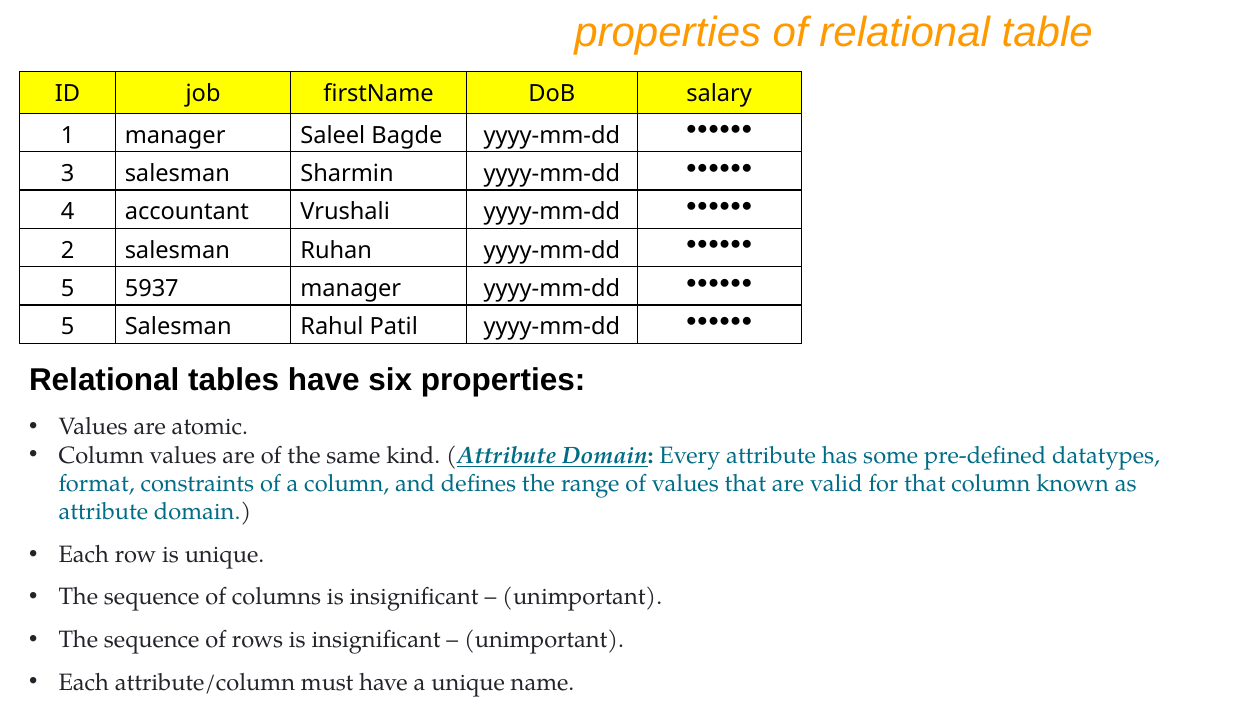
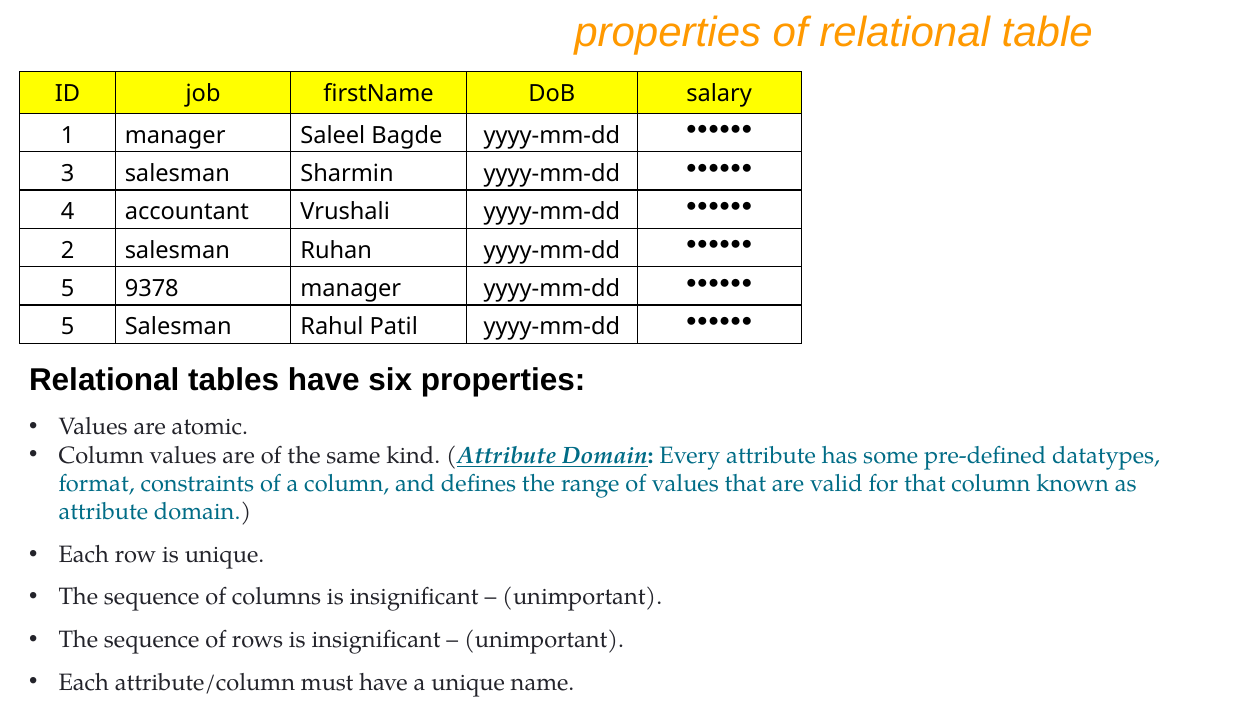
5937: 5937 -> 9378
